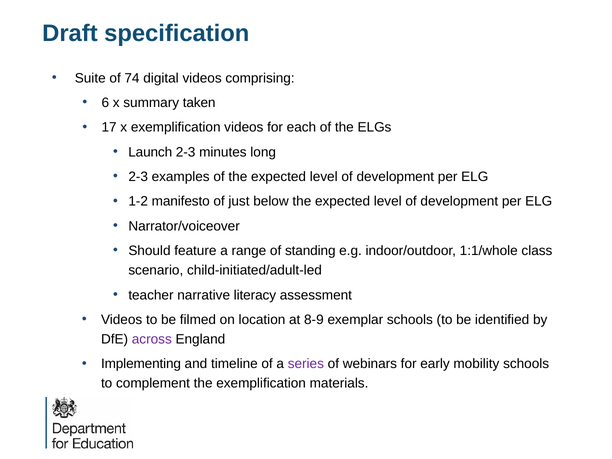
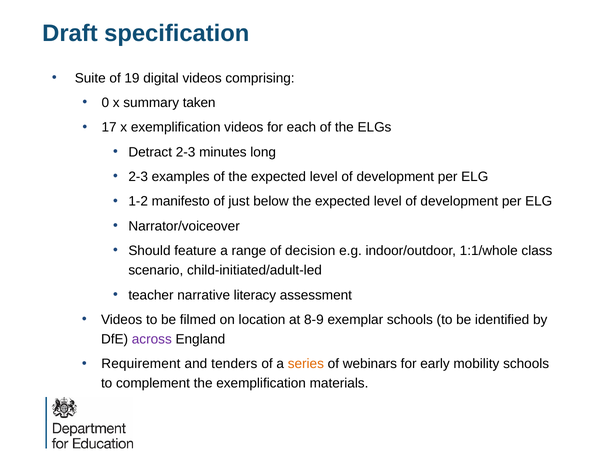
74: 74 -> 19
6: 6 -> 0
Launch: Launch -> Detract
standing: standing -> decision
Implementing: Implementing -> Requirement
timeline: timeline -> tenders
series colour: purple -> orange
